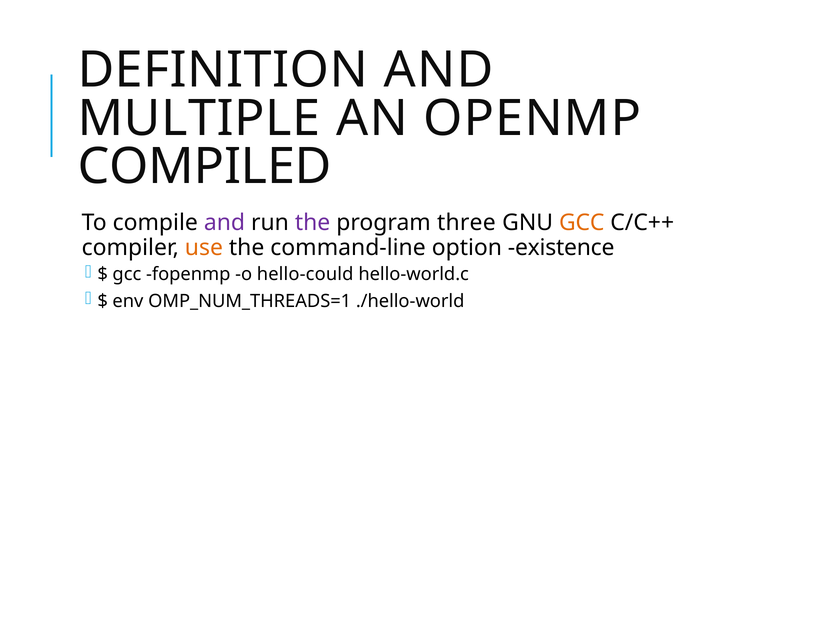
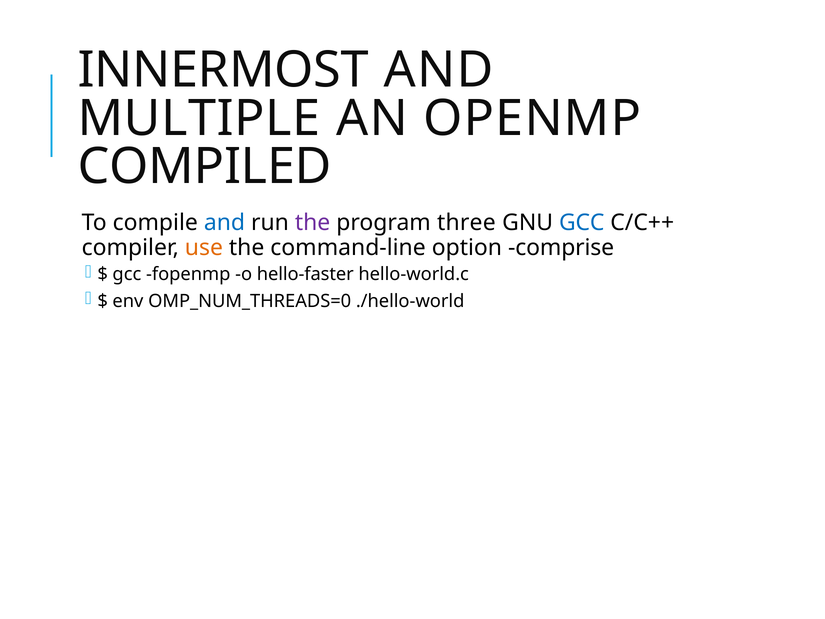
DEFINITION: DEFINITION -> INNERMOST
and at (224, 223) colour: purple -> blue
GCC at (582, 223) colour: orange -> blue
existence: existence -> comprise
hello-could: hello-could -> hello-faster
OMP_NUM_THREADS=1: OMP_NUM_THREADS=1 -> OMP_NUM_THREADS=0
